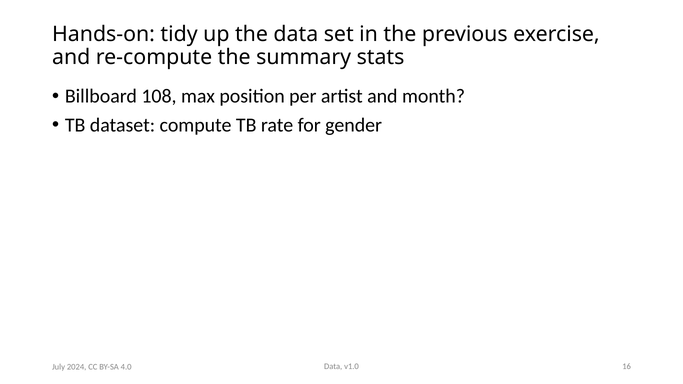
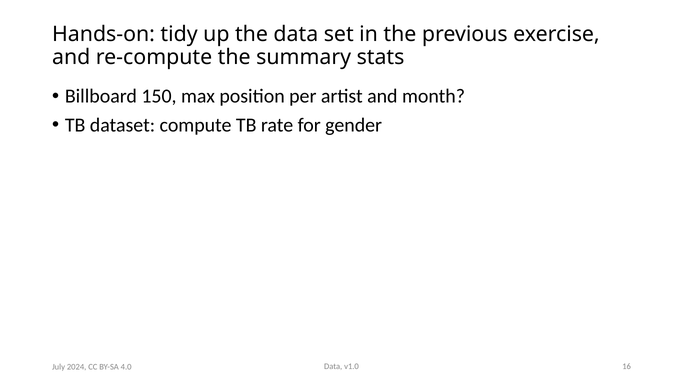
108: 108 -> 150
